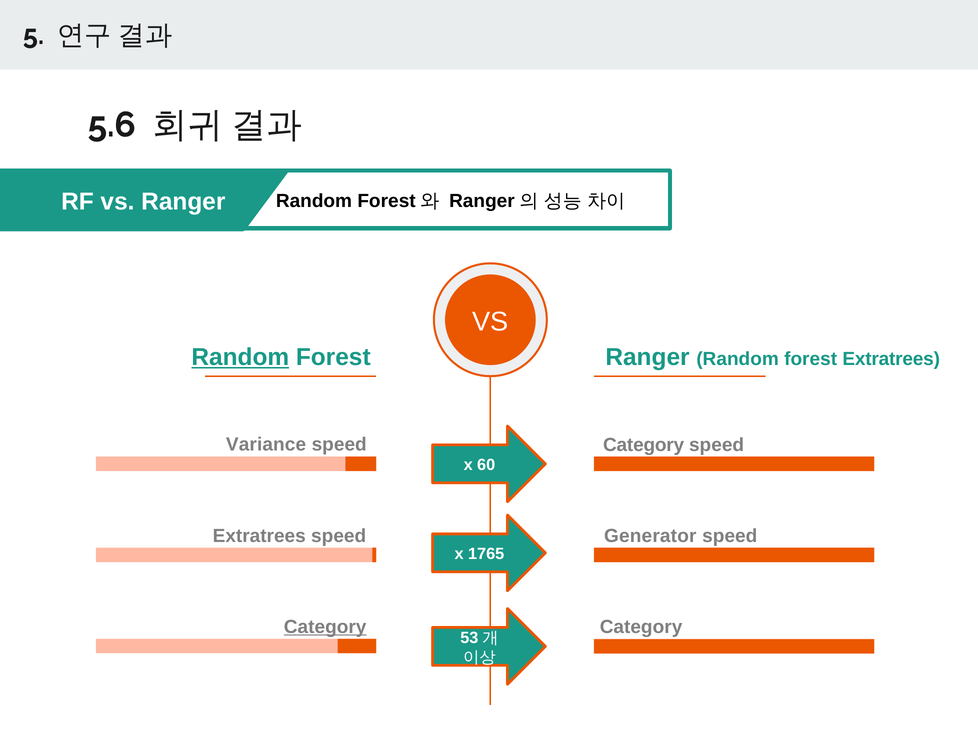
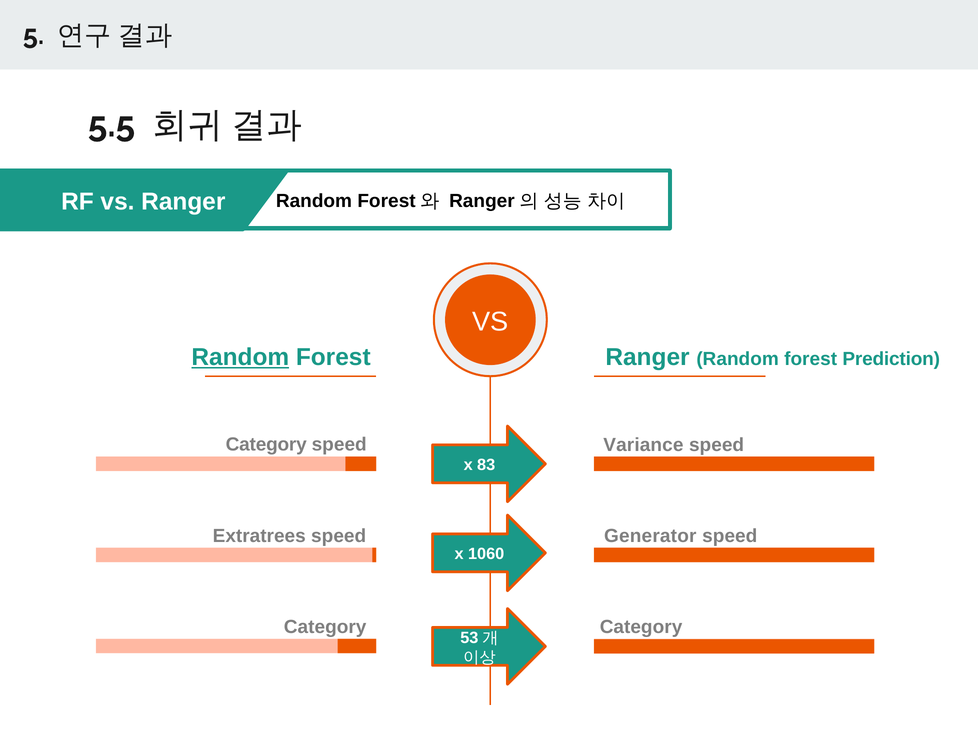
5.6: 5.6 -> 5.5
forest Extratrees: Extratrees -> Prediction
Variance at (266, 445): Variance -> Category
Category at (644, 445): Category -> Variance
60: 60 -> 83
1765: 1765 -> 1060
Category at (325, 627) underline: present -> none
